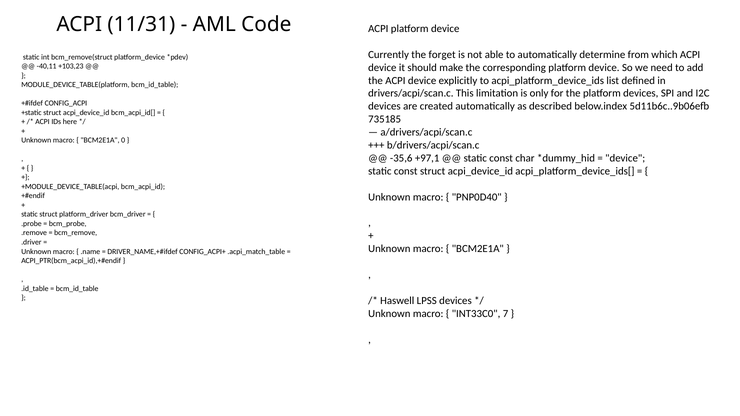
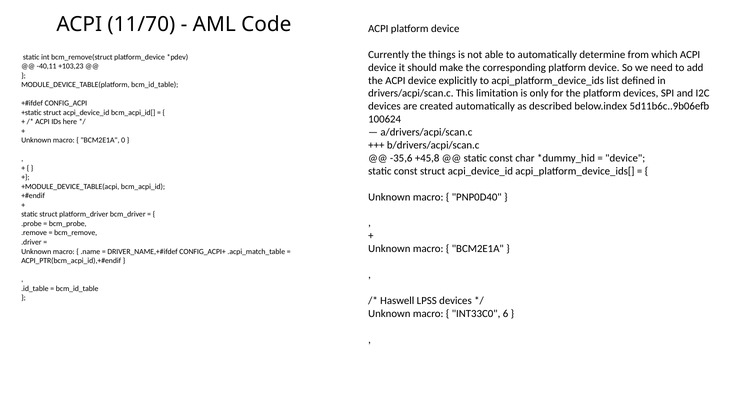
11/31: 11/31 -> 11/70
forget: forget -> things
735185: 735185 -> 100624
+97,1: +97,1 -> +45,8
7: 7 -> 6
